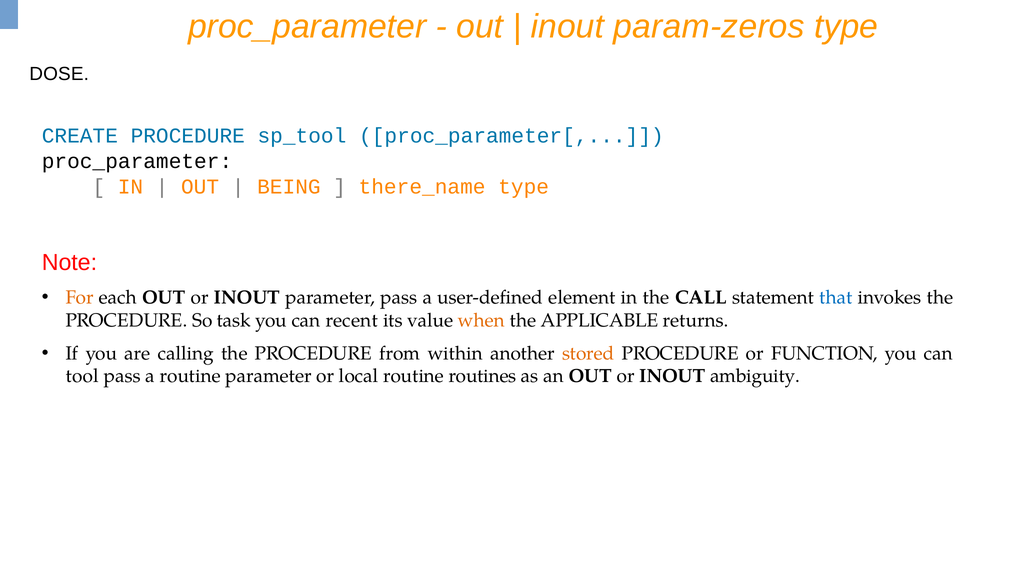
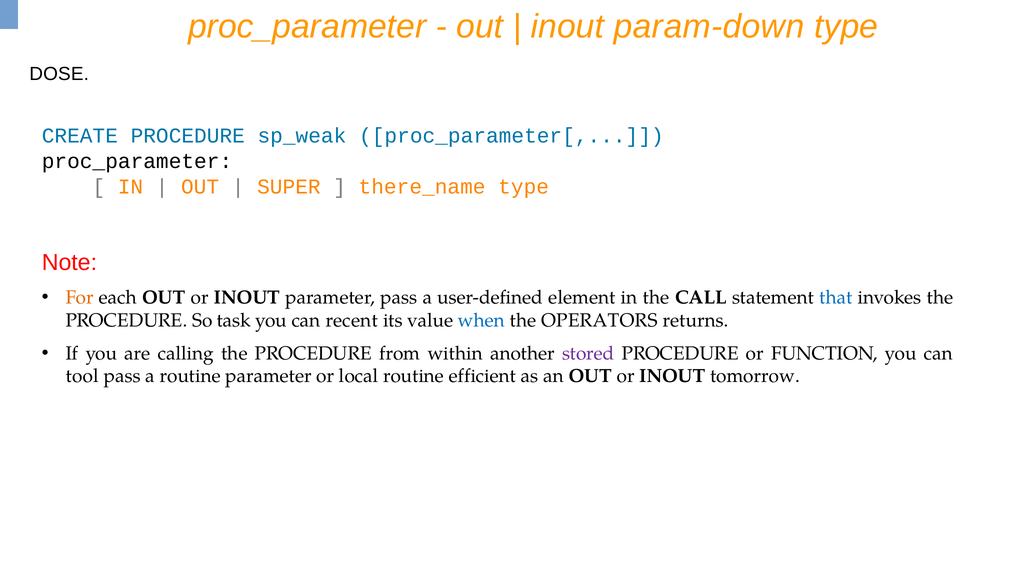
param-zeros: param-zeros -> param-down
sp_tool: sp_tool -> sp_weak
BEING: BEING -> SUPER
when colour: orange -> blue
APPLICABLE: APPLICABLE -> OPERATORS
stored colour: orange -> purple
routines: routines -> efficient
ambiguity: ambiguity -> tomorrow
